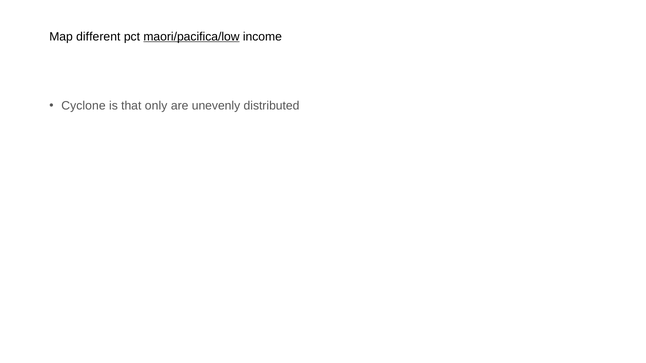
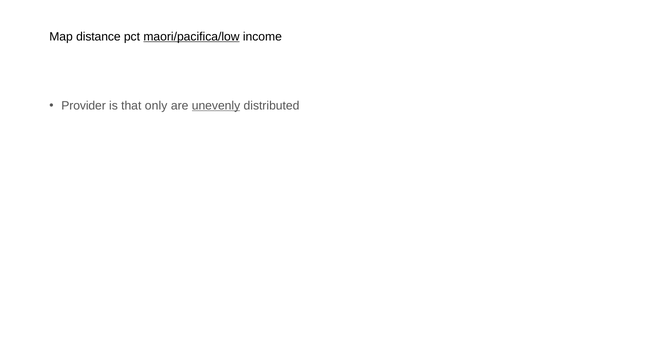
different: different -> distance
Cyclone: Cyclone -> Provider
unevenly underline: none -> present
